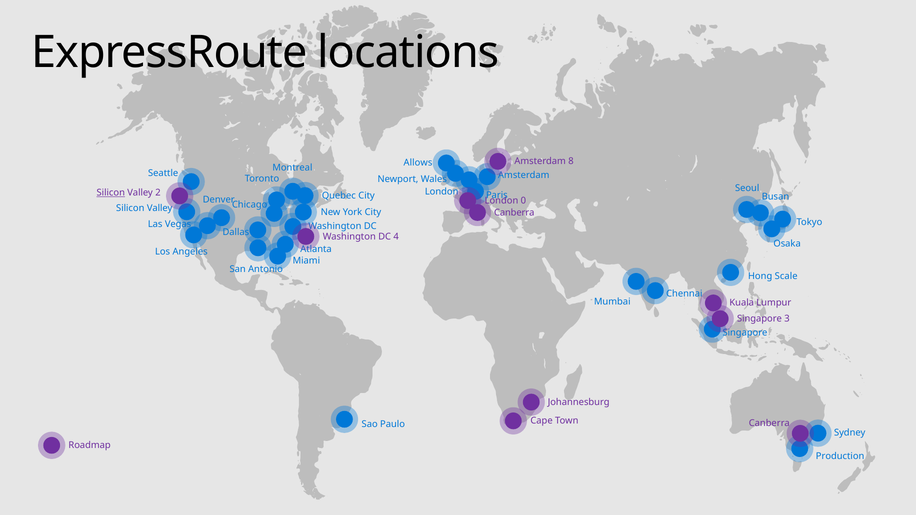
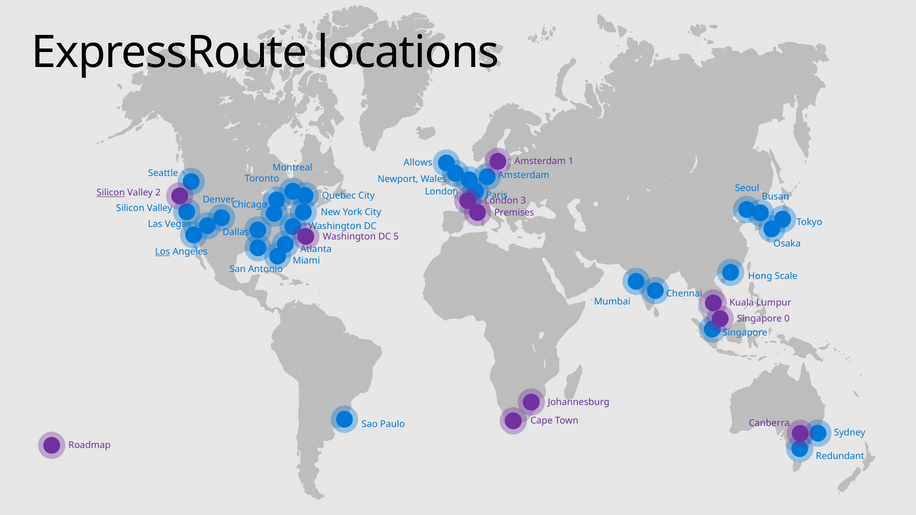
8: 8 -> 1
0: 0 -> 3
Canberra at (514, 213): Canberra -> Premises
4: 4 -> 5
Los underline: none -> present
3: 3 -> 0
Production: Production -> Redundant
